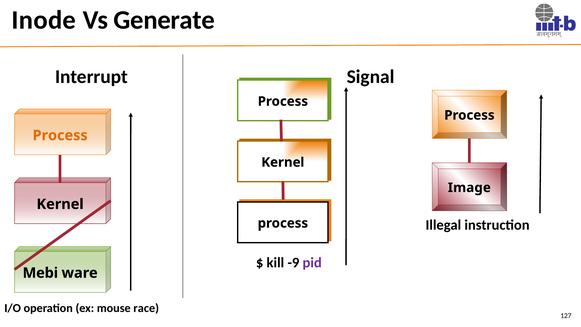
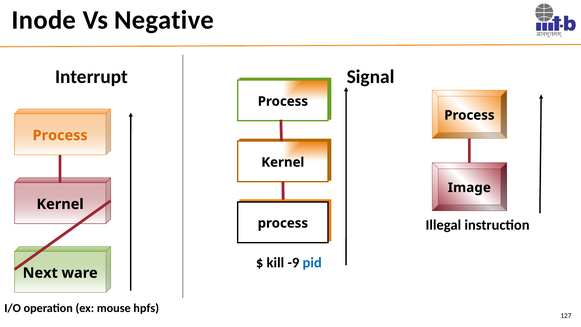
Generate: Generate -> Negative
pid colour: purple -> blue
Mebi: Mebi -> Next
race: race -> hpfs
